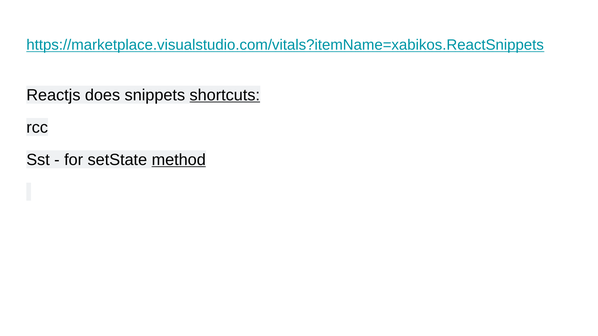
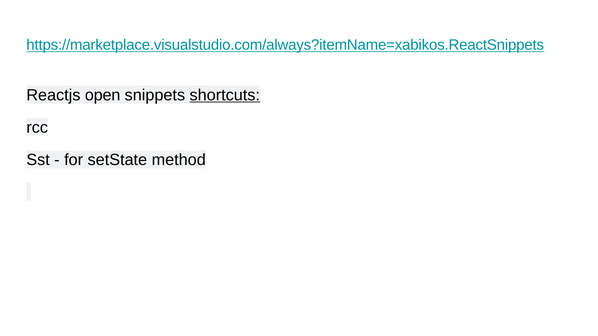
https://marketplace.visualstudio.com/vitals?itemName=xabikos.ReactSnippets: https://marketplace.visualstudio.com/vitals?itemName=xabikos.ReactSnippets -> https://marketplace.visualstudio.com/always?itemName=xabikos.ReactSnippets
does: does -> open
method underline: present -> none
